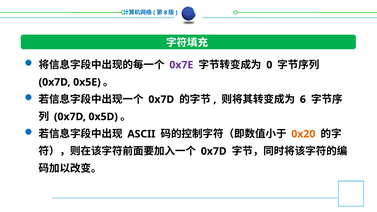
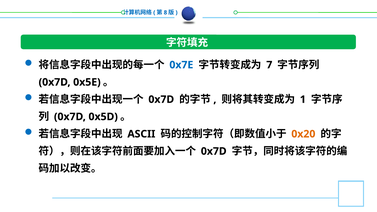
0x7E colour: purple -> blue
0: 0 -> 7
6: 6 -> 1
